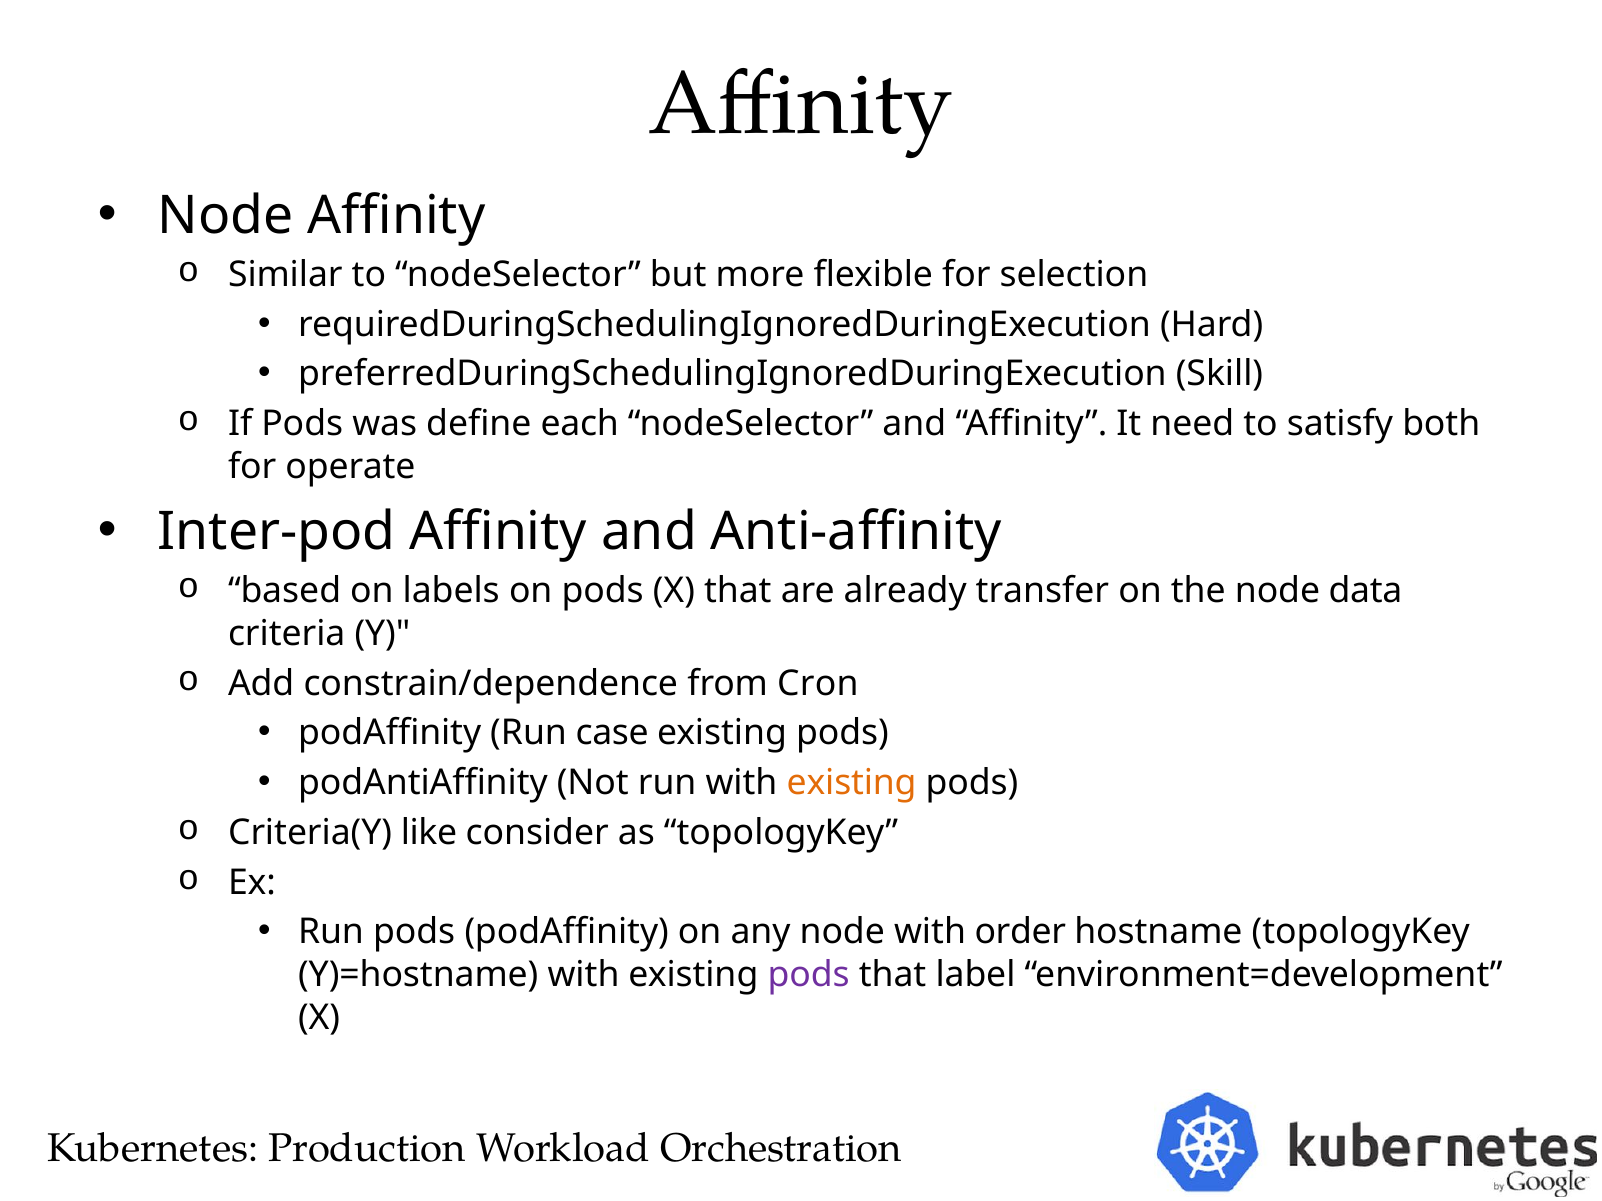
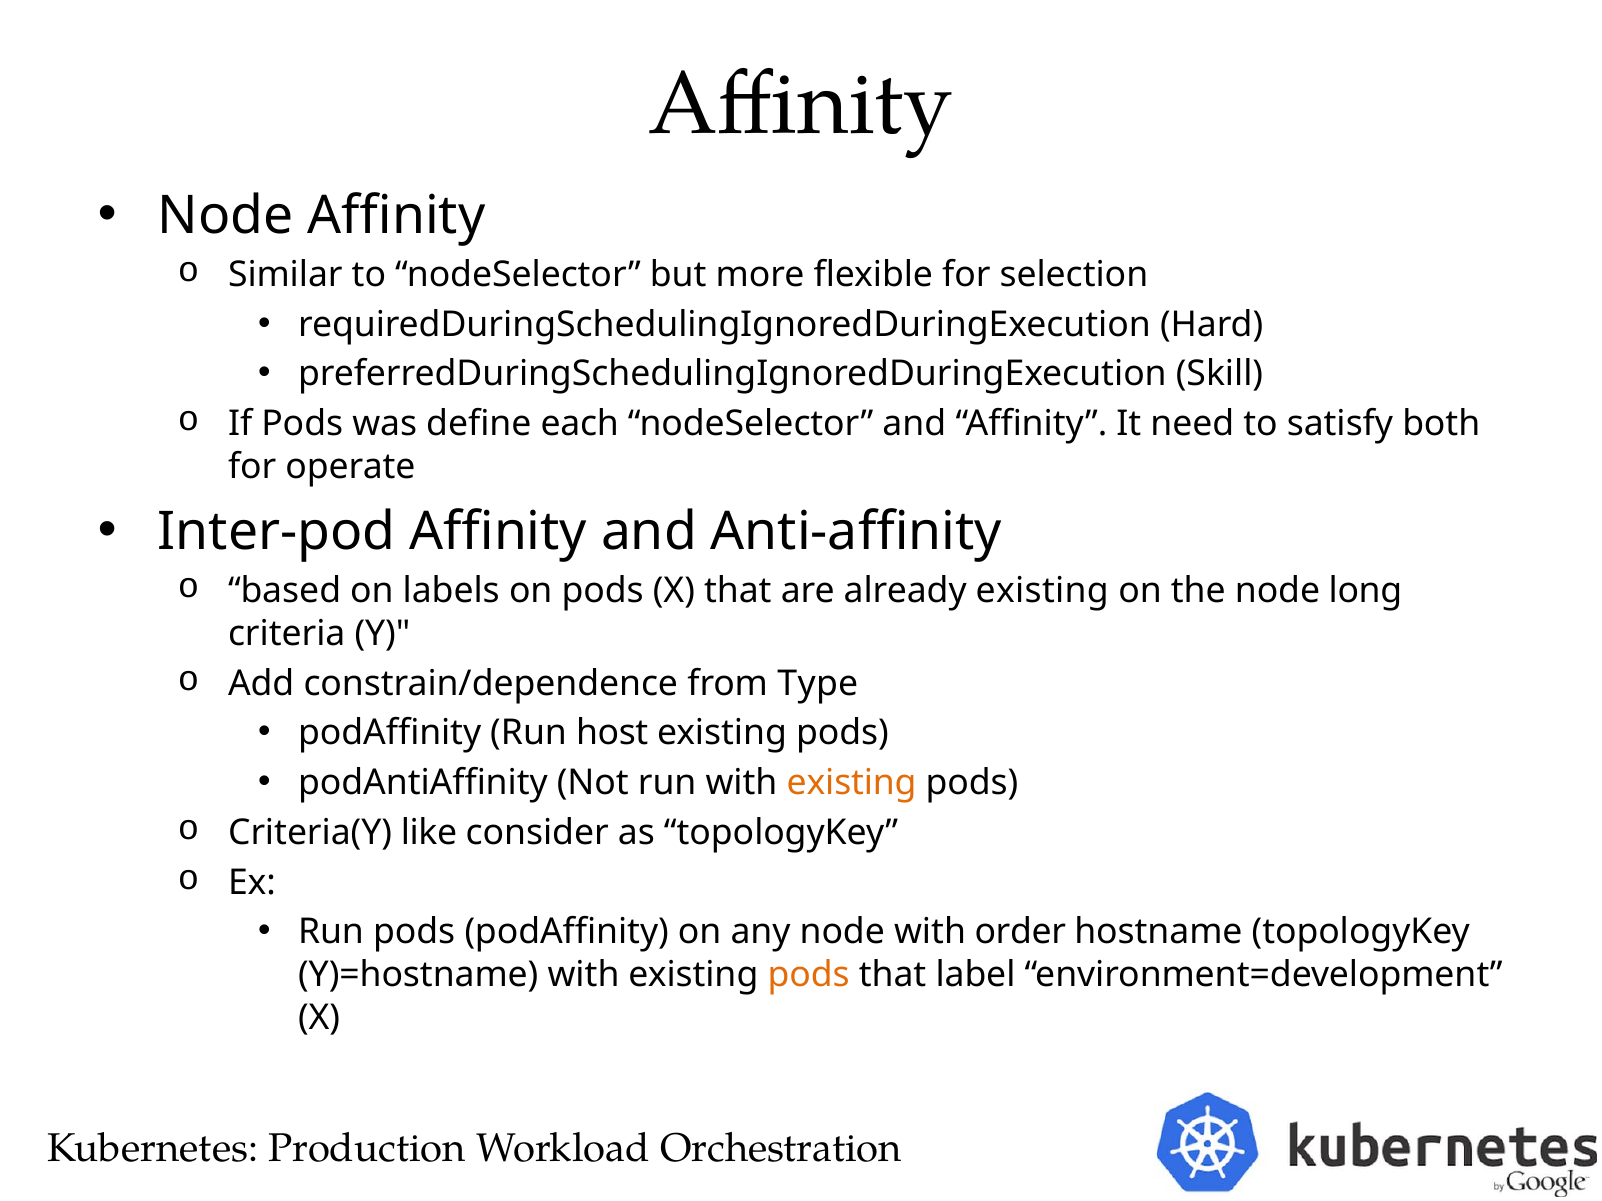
already transfer: transfer -> existing
data: data -> long
Cron: Cron -> Type
case: case -> host
pods at (809, 975) colour: purple -> orange
